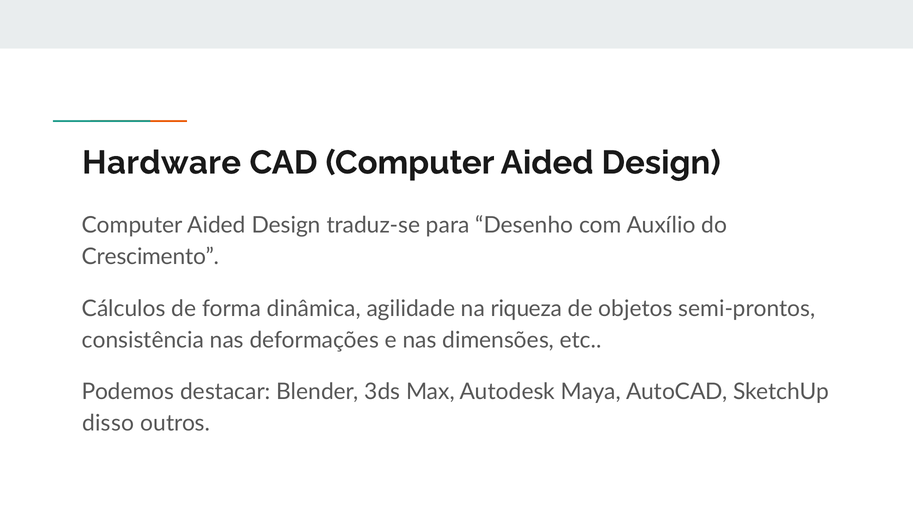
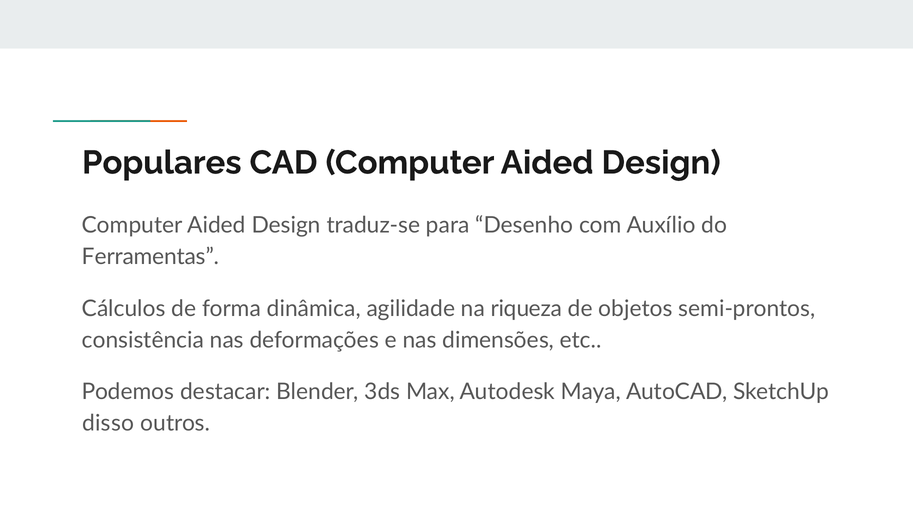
Hardware: Hardware -> Populares
Crescimento: Crescimento -> Ferramentas
